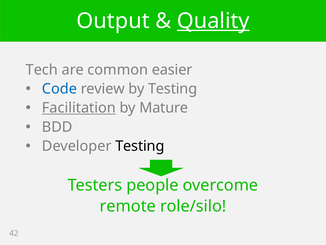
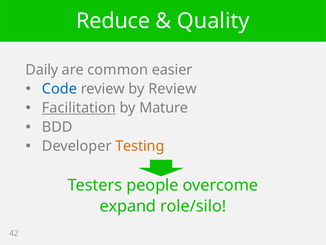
Output: Output -> Reduce
Quality underline: present -> none
Tech: Tech -> Daily
by Testing: Testing -> Review
Testing at (140, 146) colour: black -> orange
remote: remote -> expand
